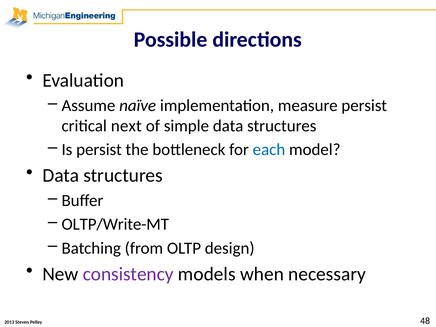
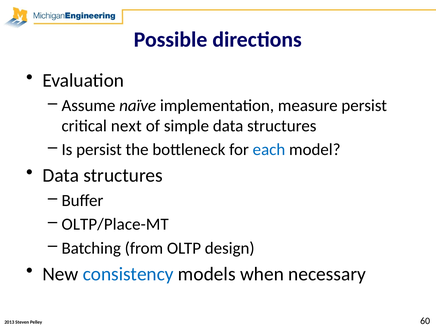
OLTP/Write-MT: OLTP/Write-MT -> OLTP/Place-MT
consistency colour: purple -> blue
48: 48 -> 60
